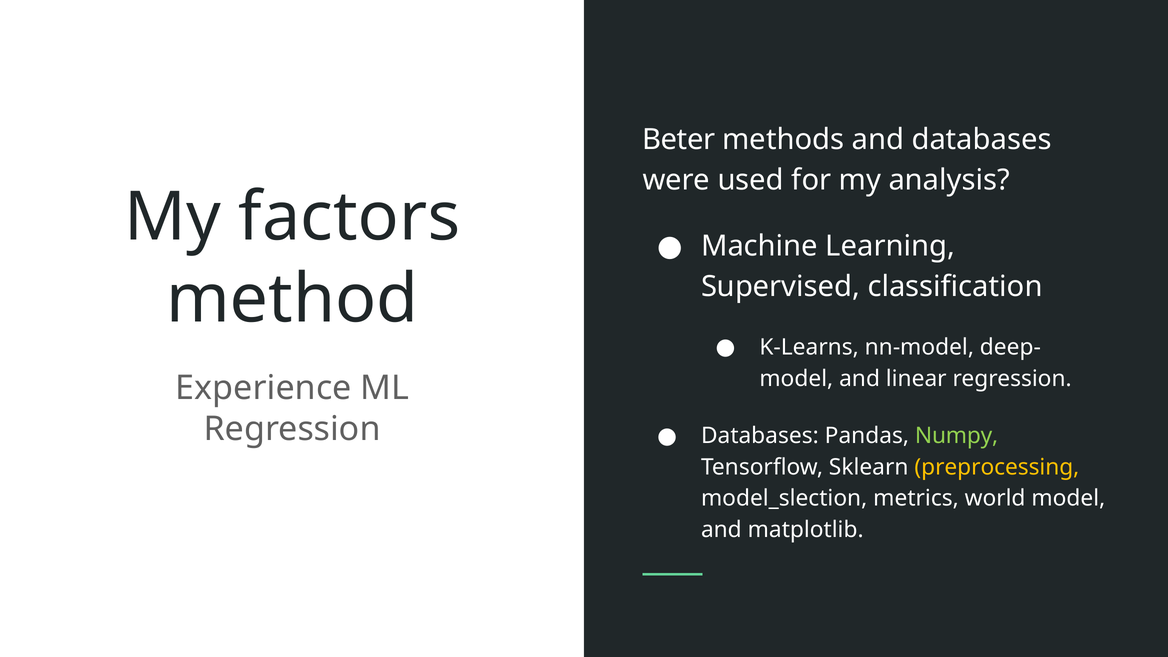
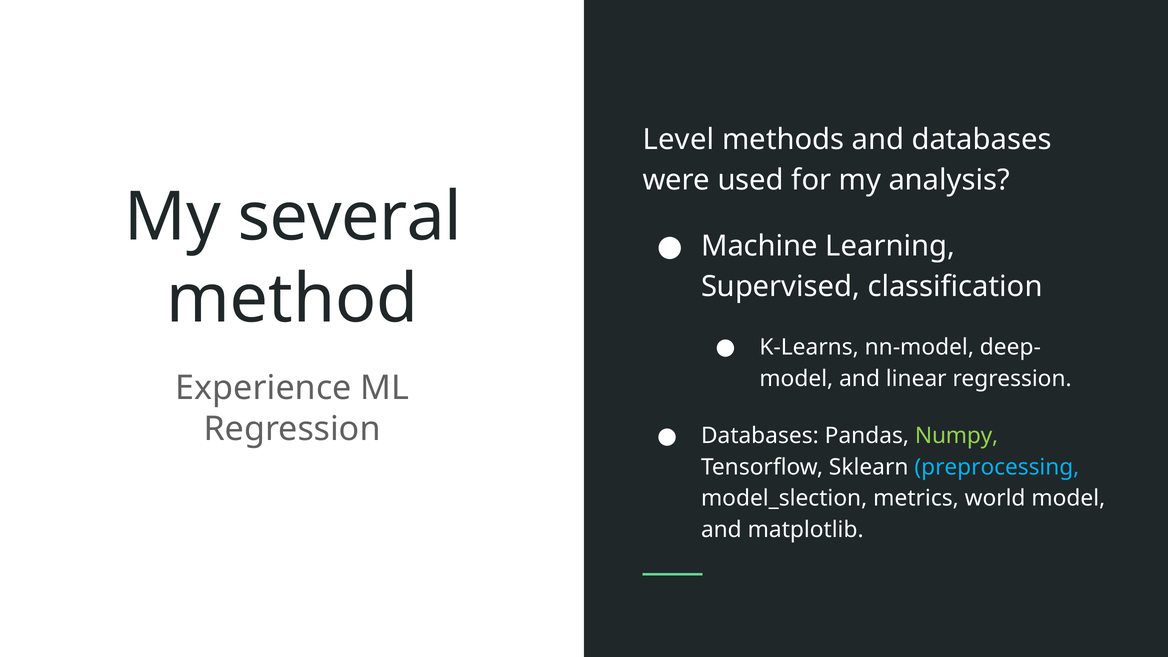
Beter: Beter -> Level
factors: factors -> several
preprocessing colour: yellow -> light blue
